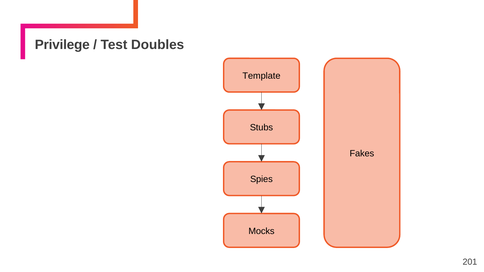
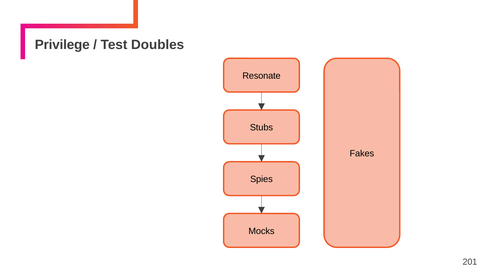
Template: Template -> Resonate
